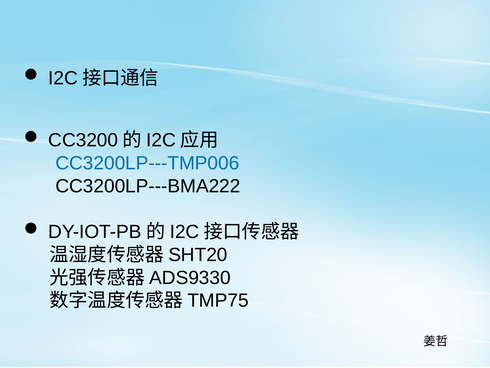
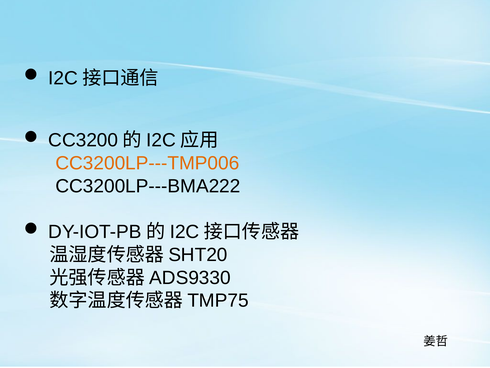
CC3200LP---TMP006 colour: blue -> orange
